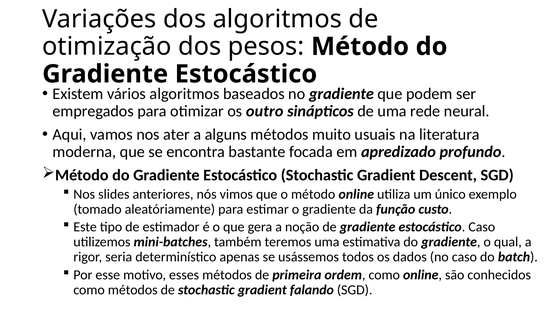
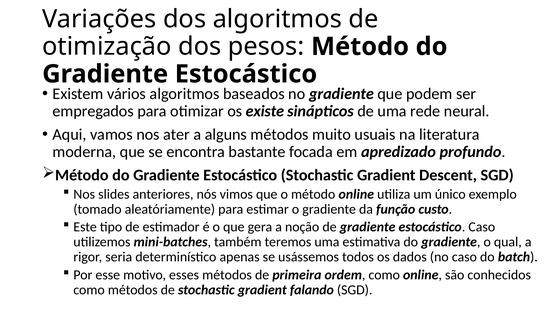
outro: outro -> existe
